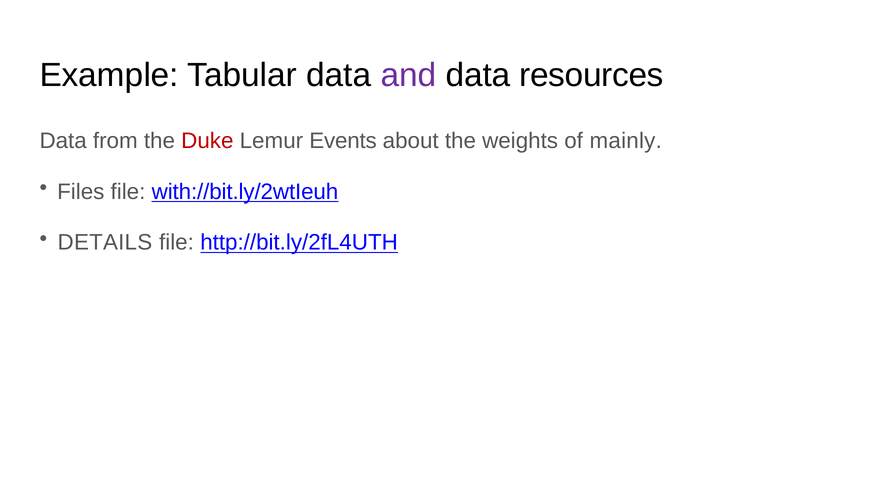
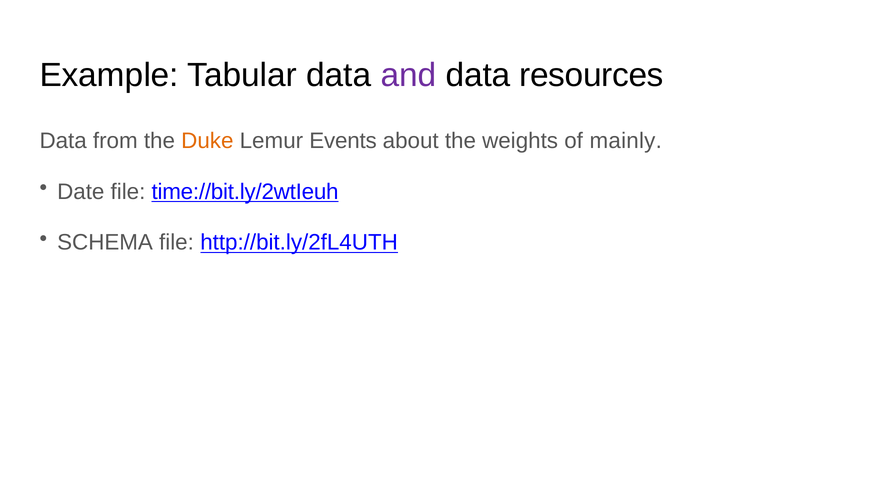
Duke colour: red -> orange
Files: Files -> Date
with://bit.ly/2wtIeuh: with://bit.ly/2wtIeuh -> time://bit.ly/2wtIeuh
DETAILS: DETAILS -> SCHEMA
